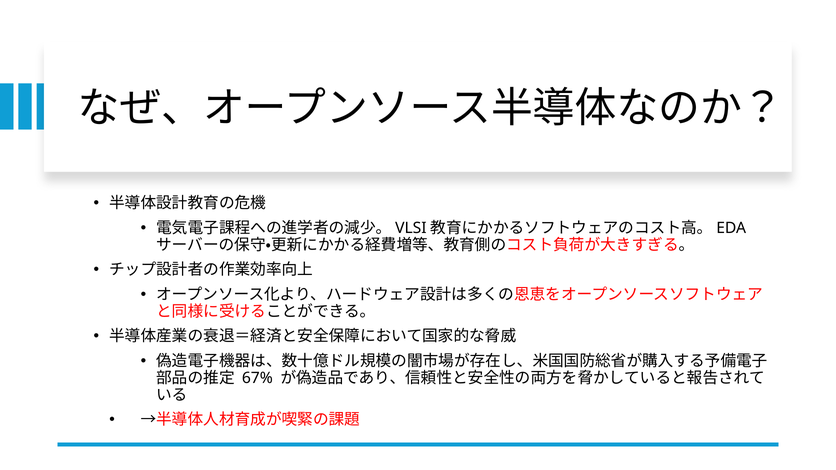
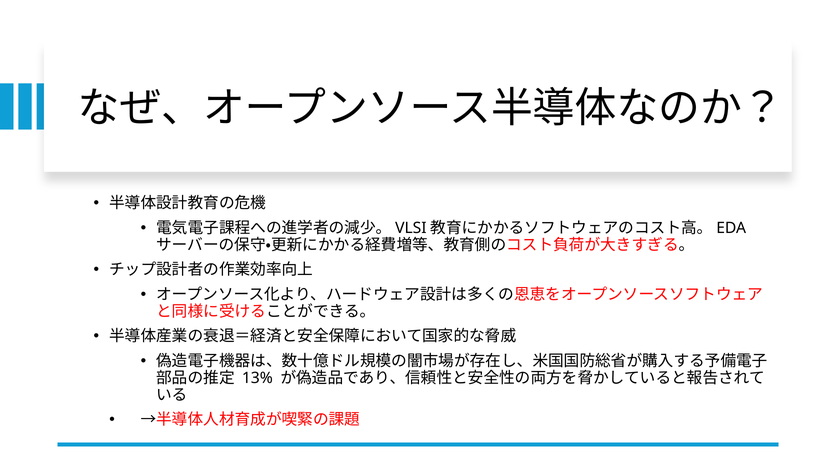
67%: 67% -> 13%
